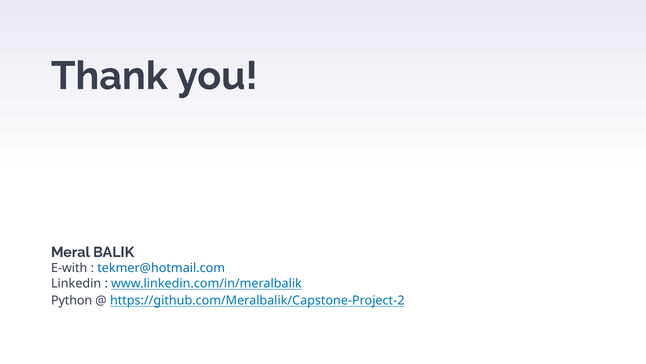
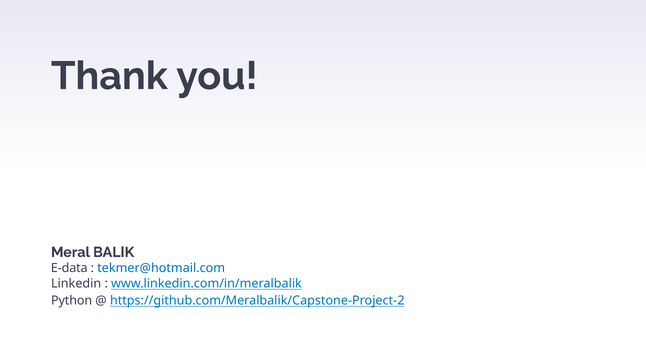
E-with: E-with -> E-data
